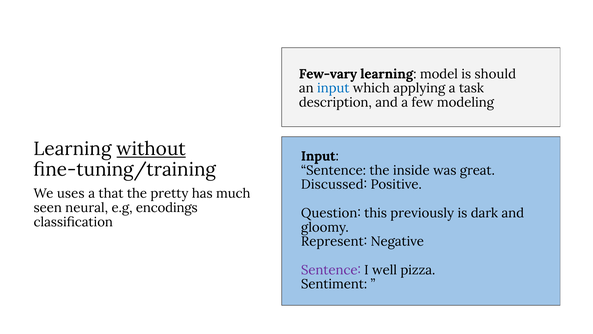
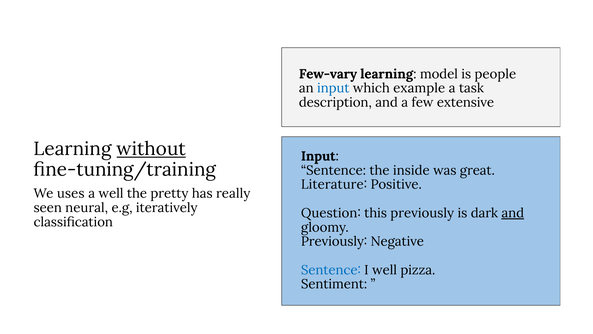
should: should -> people
applying: applying -> example
modeling: modeling -> extensive
Discussed: Discussed -> Literature
a that: that -> well
much: much -> really
encodings: encodings -> iteratively
and at (513, 213) underline: none -> present
Represent at (334, 241): Represent -> Previously
Sentence at (331, 270) colour: purple -> blue
